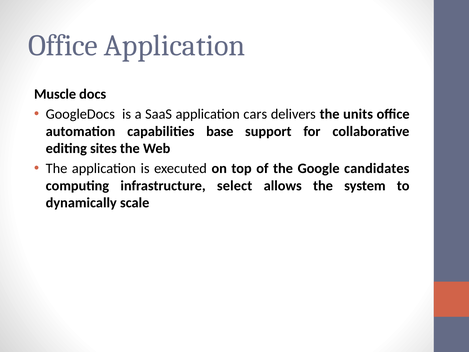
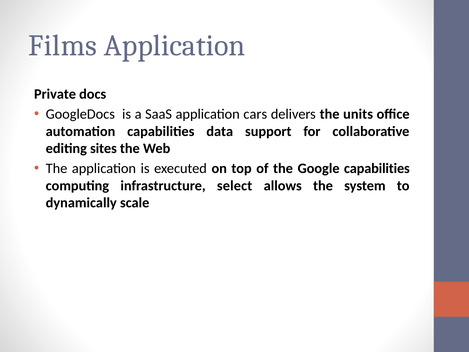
Office at (63, 45): Office -> Films
Muscle: Muscle -> Private
base: base -> data
Google candidates: candidates -> capabilities
